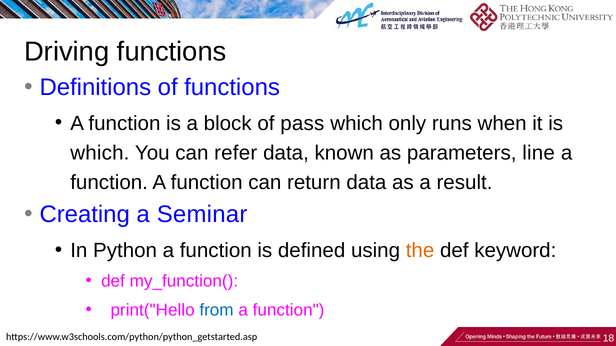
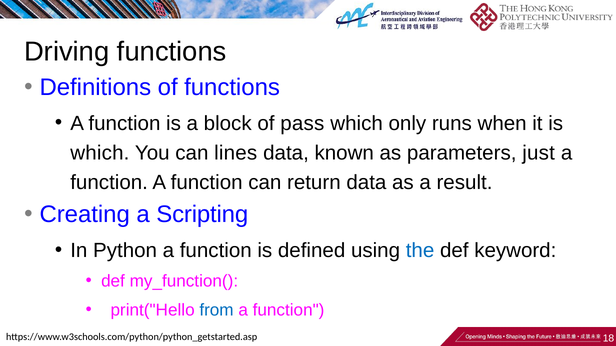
refer: refer -> lines
line: line -> just
Seminar: Seminar -> Scripting
the colour: orange -> blue
